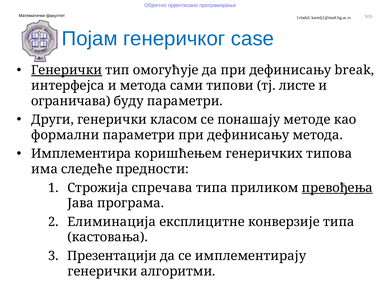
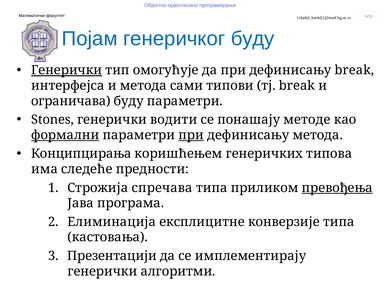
генеричког case: case -> буду
тј листе: листе -> break
Други: Други -> Stones
класом: класом -> водити
формални underline: none -> present
при at (191, 135) underline: none -> present
Имплементира: Имплементира -> Конципцирања
